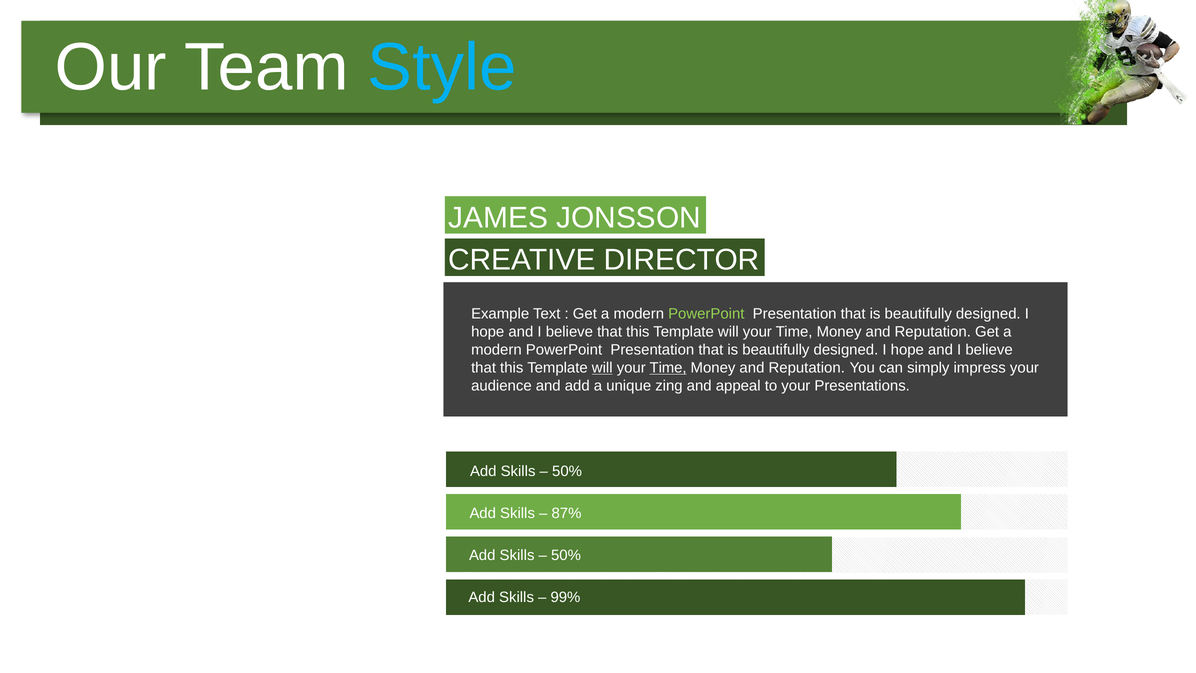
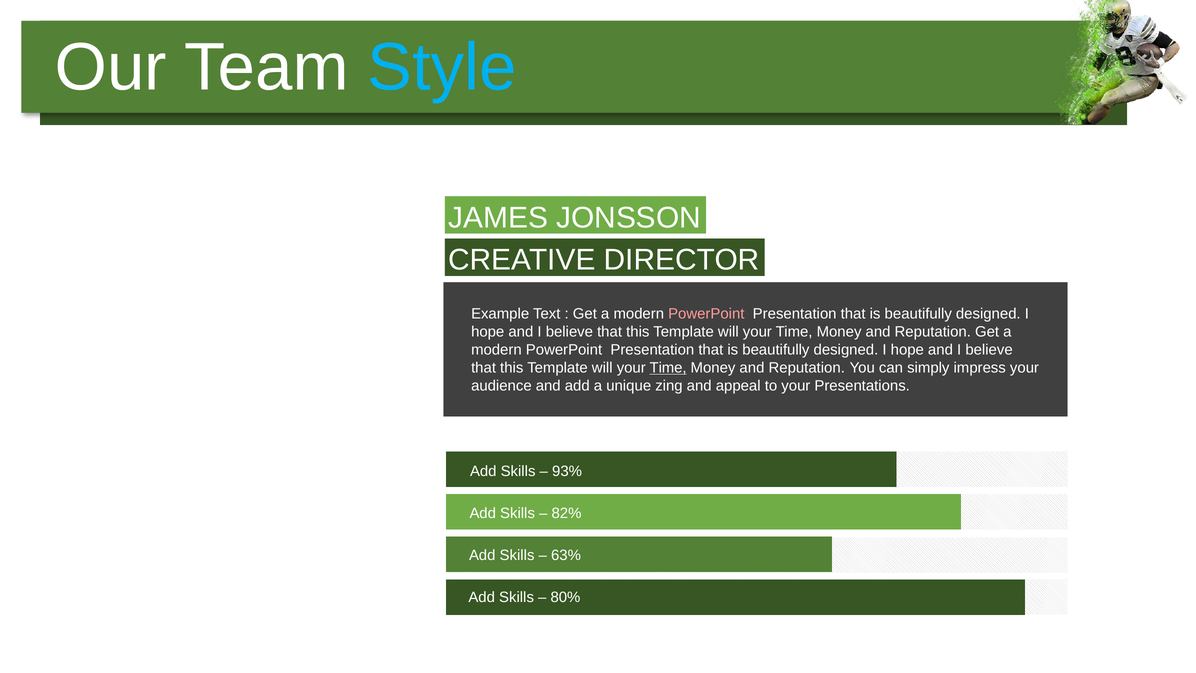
PowerPoint at (706, 314) colour: light green -> pink
will at (602, 368) underline: present -> none
50% at (567, 471): 50% -> 93%
87%: 87% -> 82%
50% at (566, 555): 50% -> 63%
99%: 99% -> 80%
